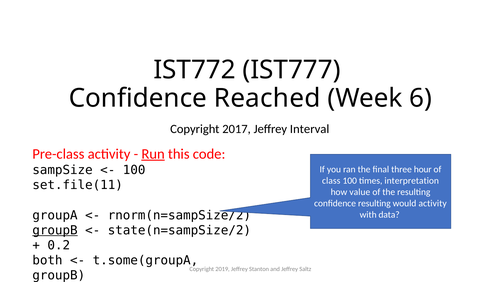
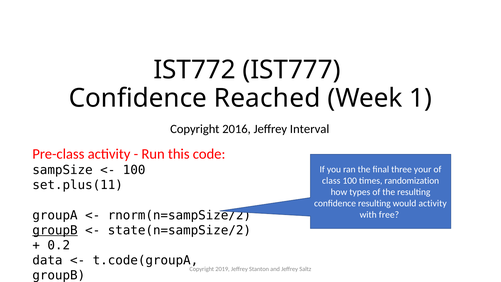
6: 6 -> 1
2017: 2017 -> 2016
Run underline: present -> none
hour: hour -> your
interpretation: interpretation -> randomization
set.file(11: set.file(11 -> set.plus(11
value: value -> types
data: data -> free
both: both -> data
t.some(groupA: t.some(groupA -> t.code(groupA
